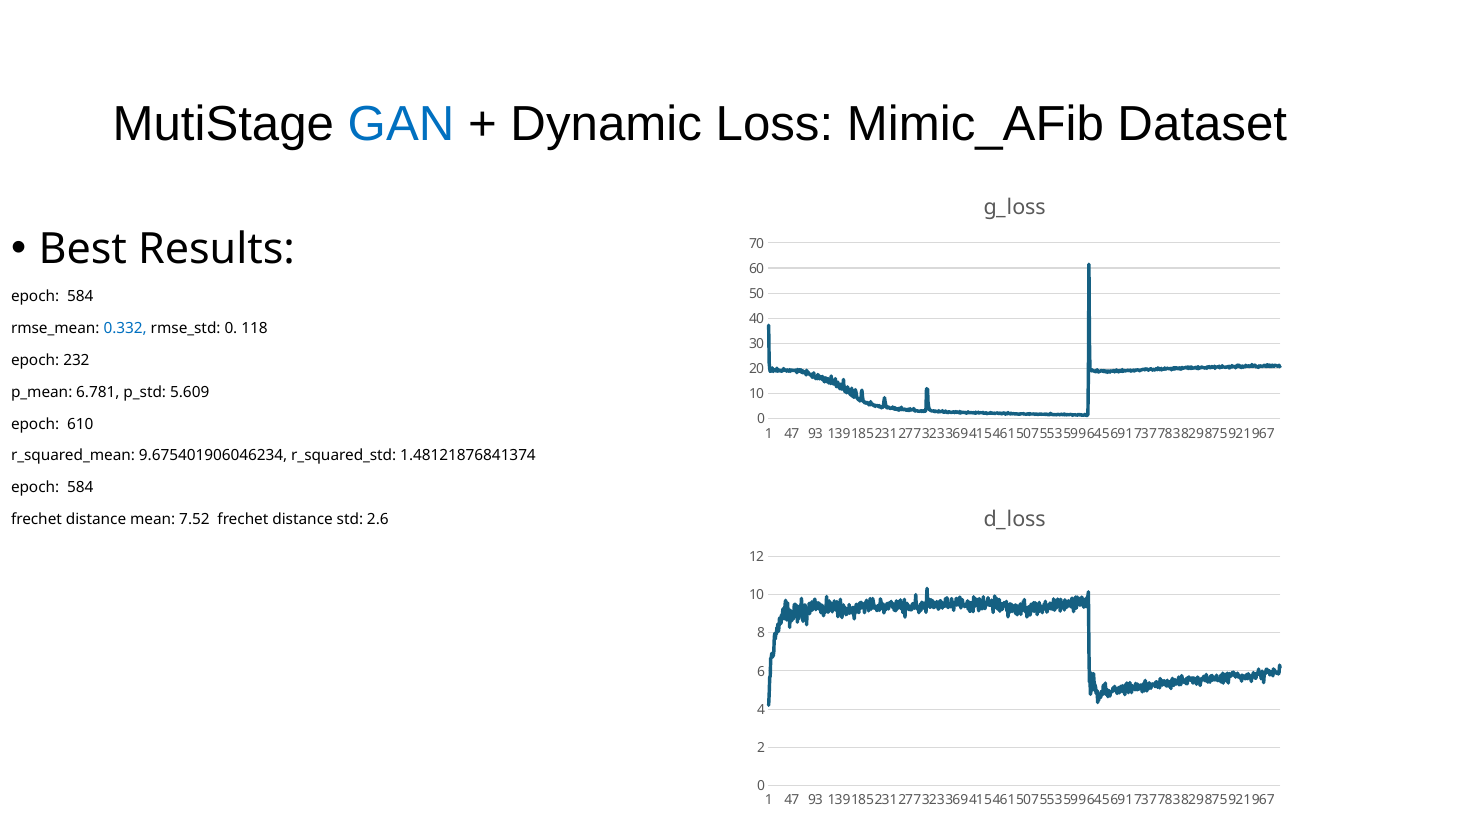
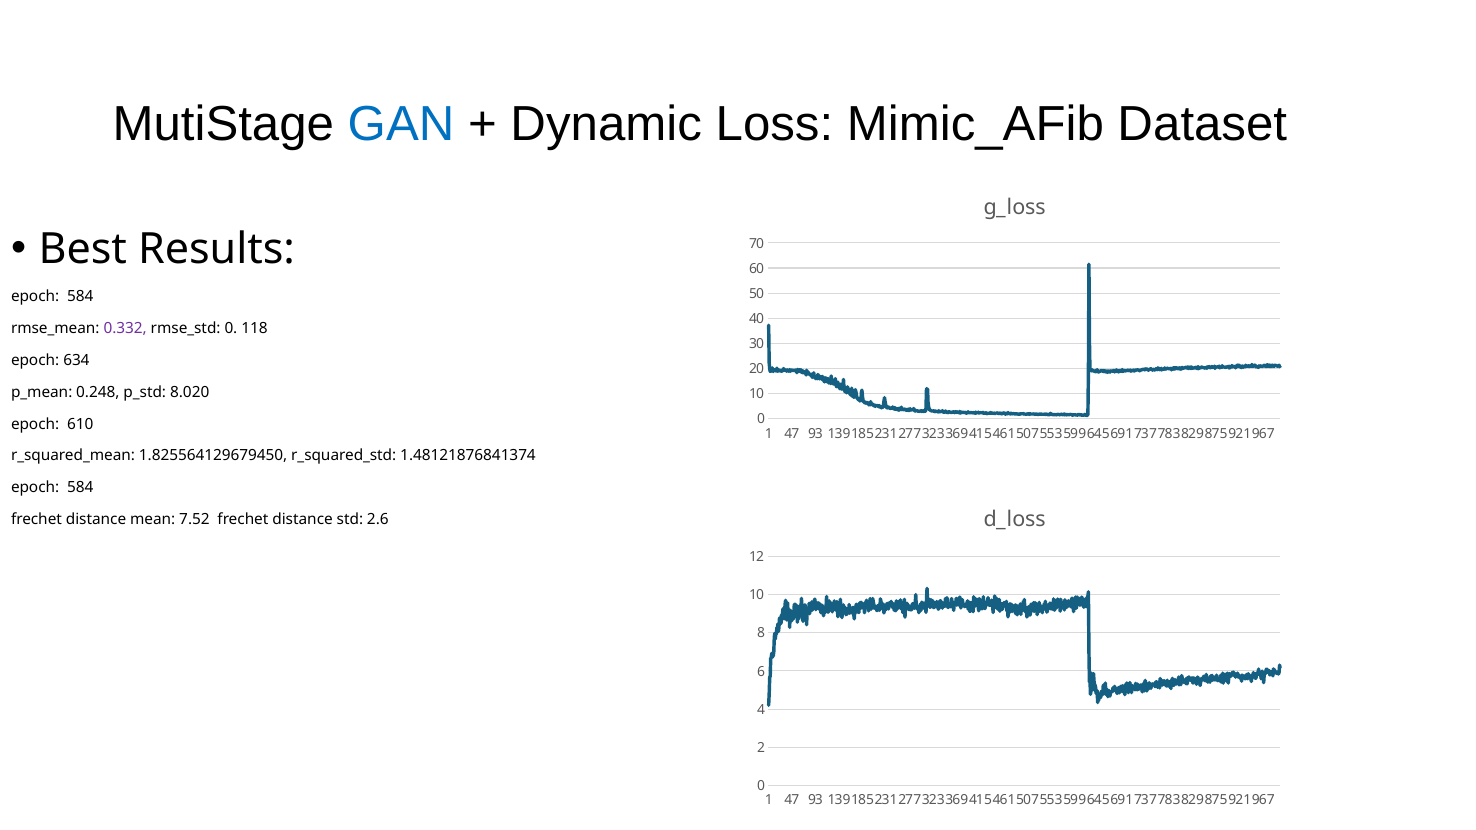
0.332 colour: blue -> purple
232: 232 -> 634
6.781: 6.781 -> 0.248
5.609: 5.609 -> 8.020
9.675401906046234: 9.675401906046234 -> 1.825564129679450
